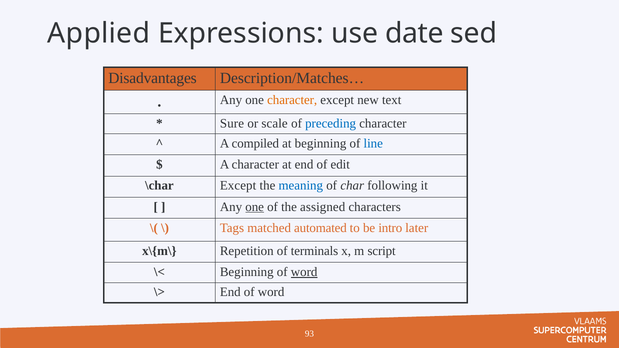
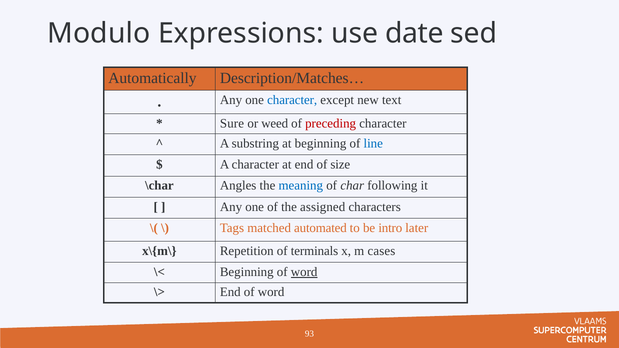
Applied: Applied -> Modulo
Disadvantages: Disadvantages -> Automatically
character at (292, 100) colour: orange -> blue
scale: scale -> weed
preceding colour: blue -> red
compiled: compiled -> substring
edit: edit -> size
\char Except: Except -> Angles
one at (255, 207) underline: present -> none
script: script -> cases
